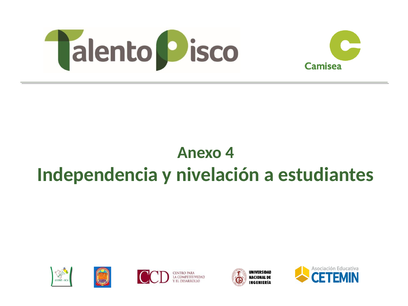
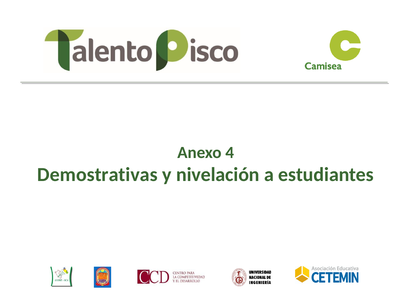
Independencia: Independencia -> Demostrativas
